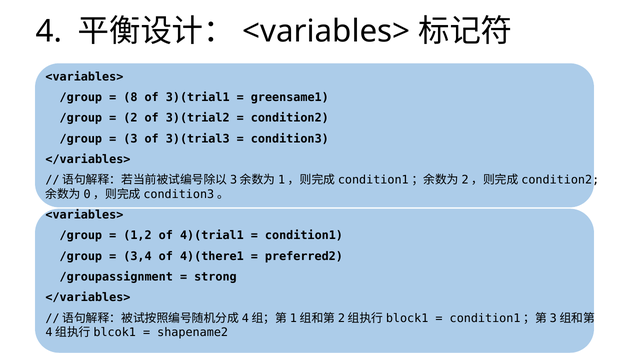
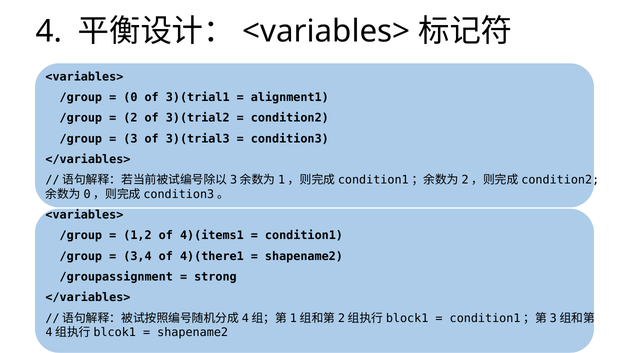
8: 8 -> 0
greensame1: greensame1 -> alignment1
4)(trial1: 4)(trial1 -> 4)(items1
preferred2 at (304, 256): preferred2 -> shapename2
